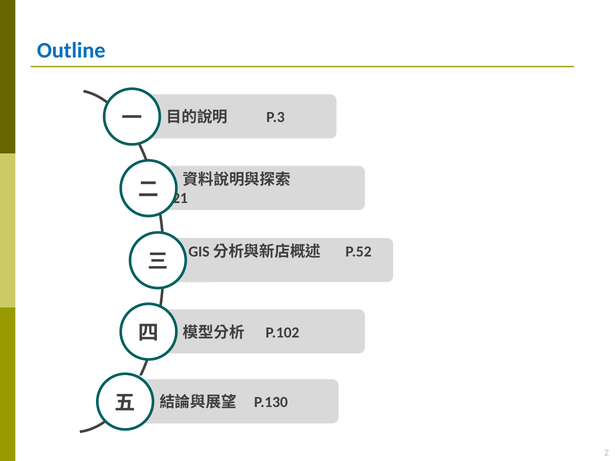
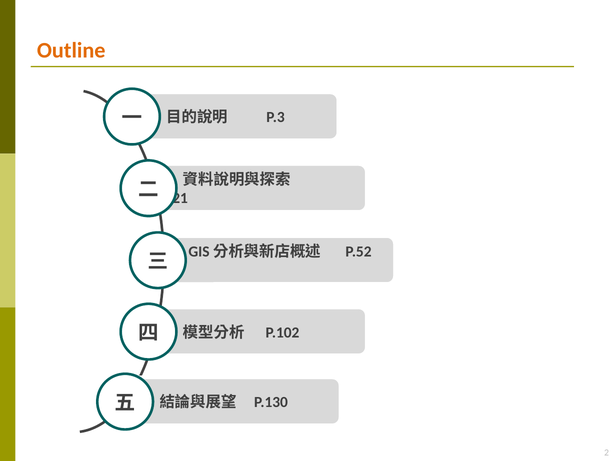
Outline colour: blue -> orange
